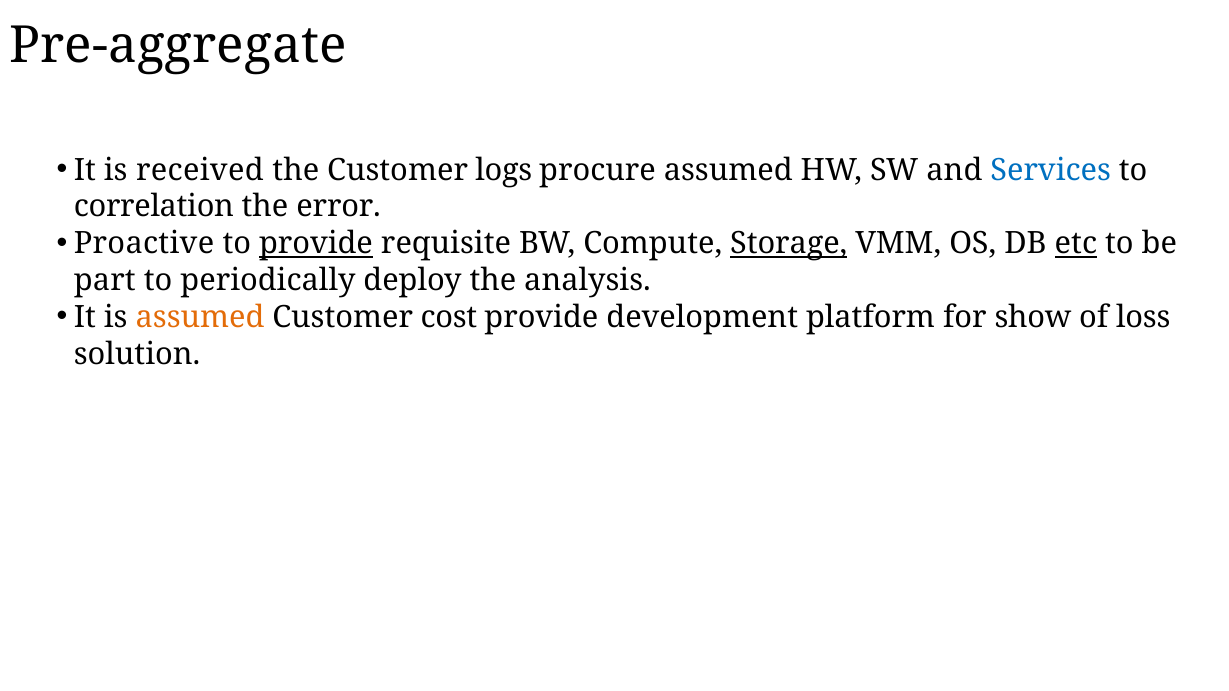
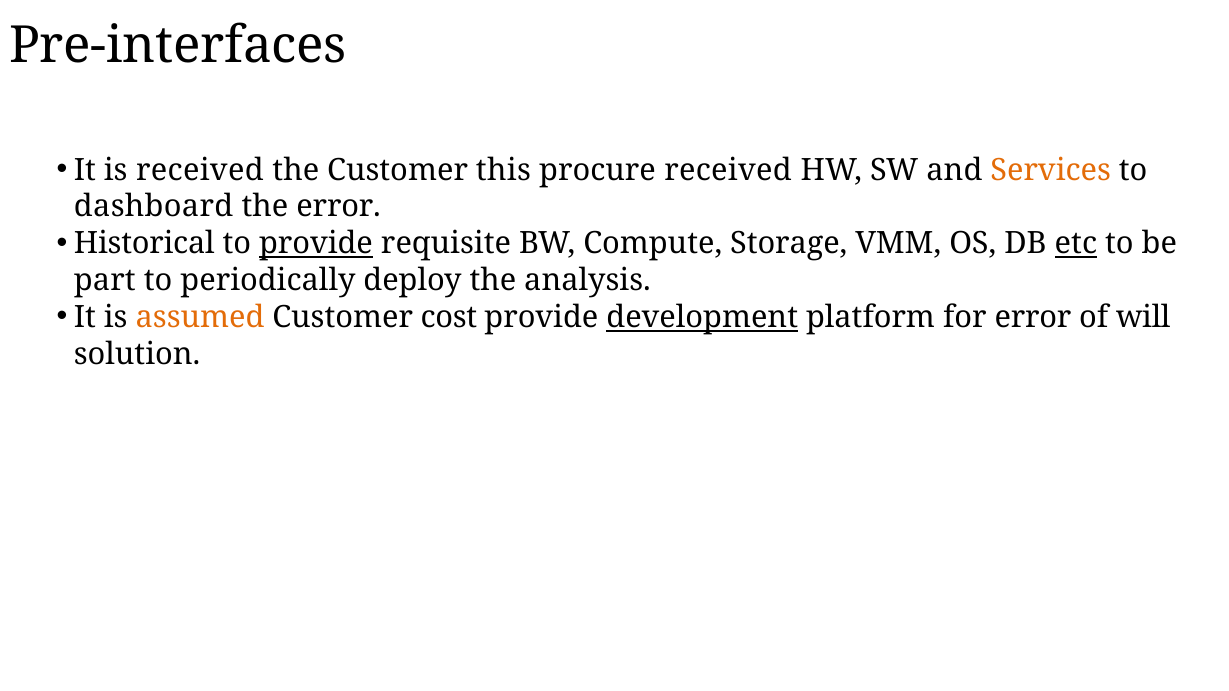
Pre-aggregate: Pre-aggregate -> Pre-interfaces
logs: logs -> this
procure assumed: assumed -> received
Services colour: blue -> orange
correlation: correlation -> dashboard
Proactive: Proactive -> Historical
Storage underline: present -> none
development underline: none -> present
for show: show -> error
loss: loss -> will
